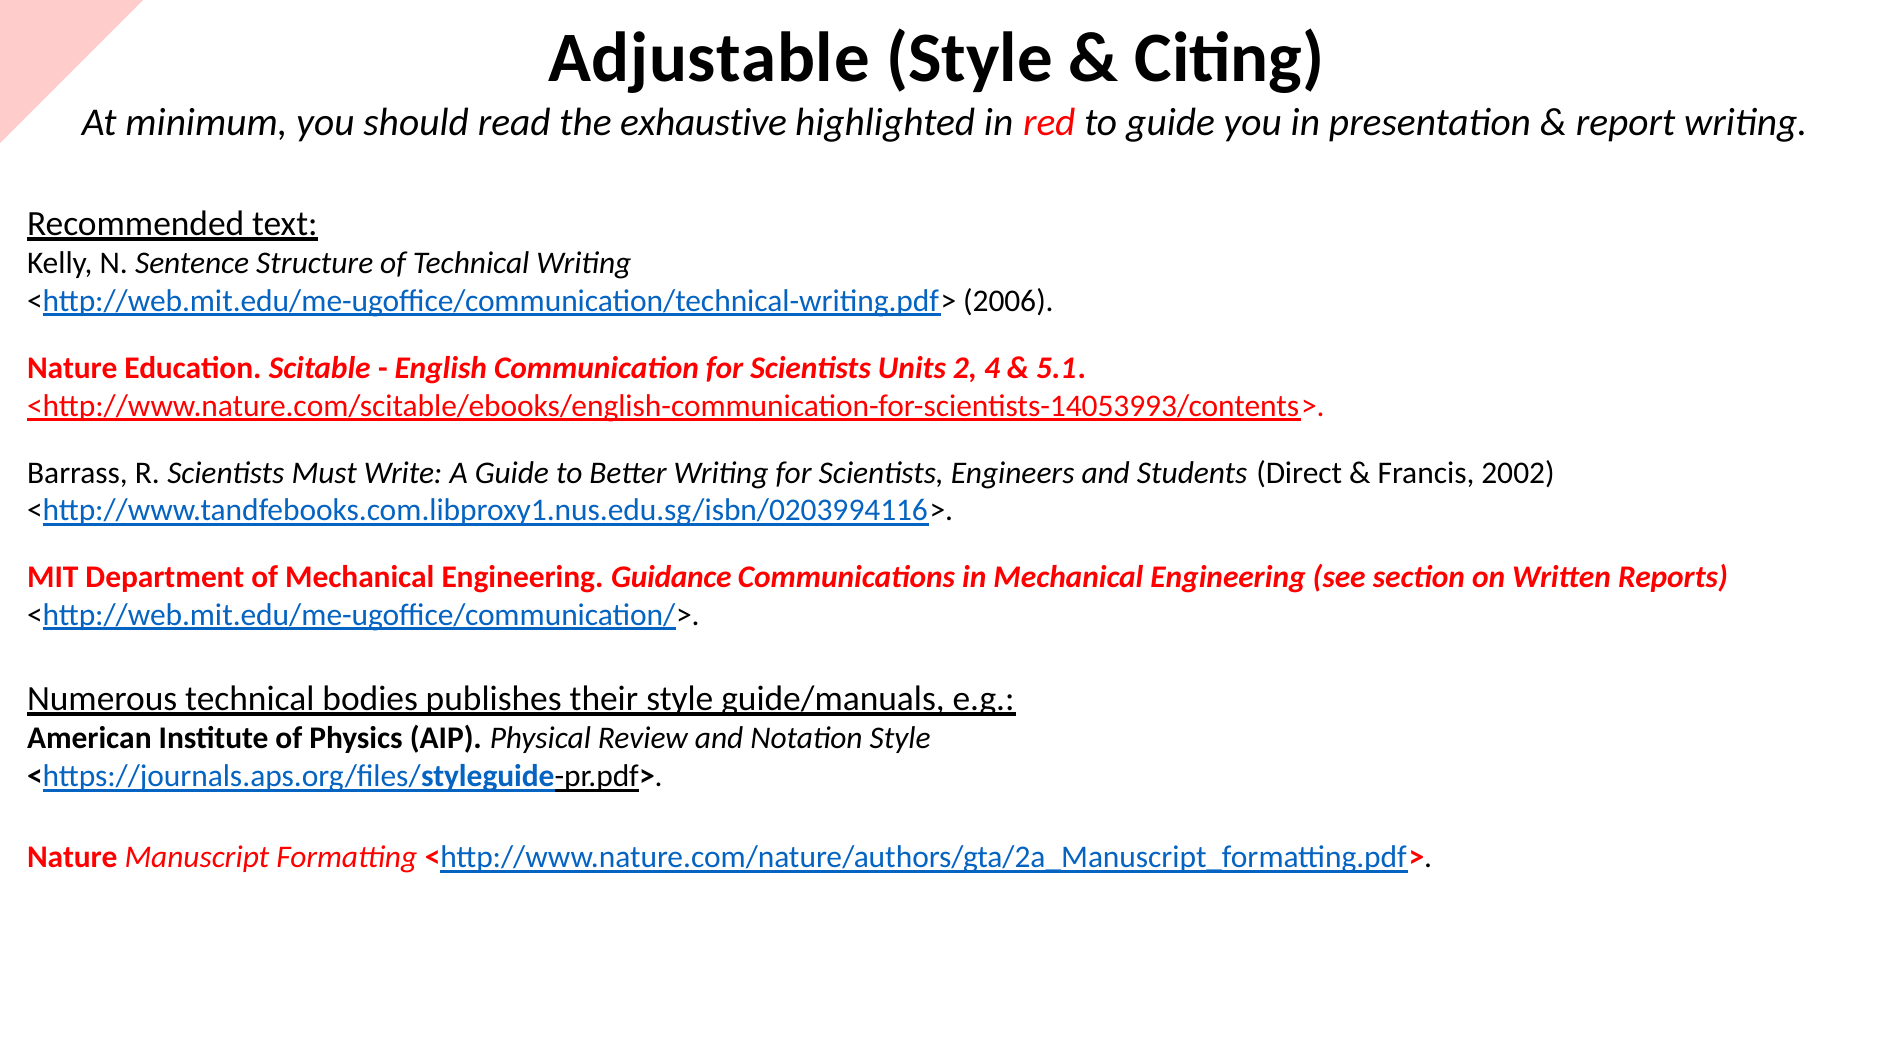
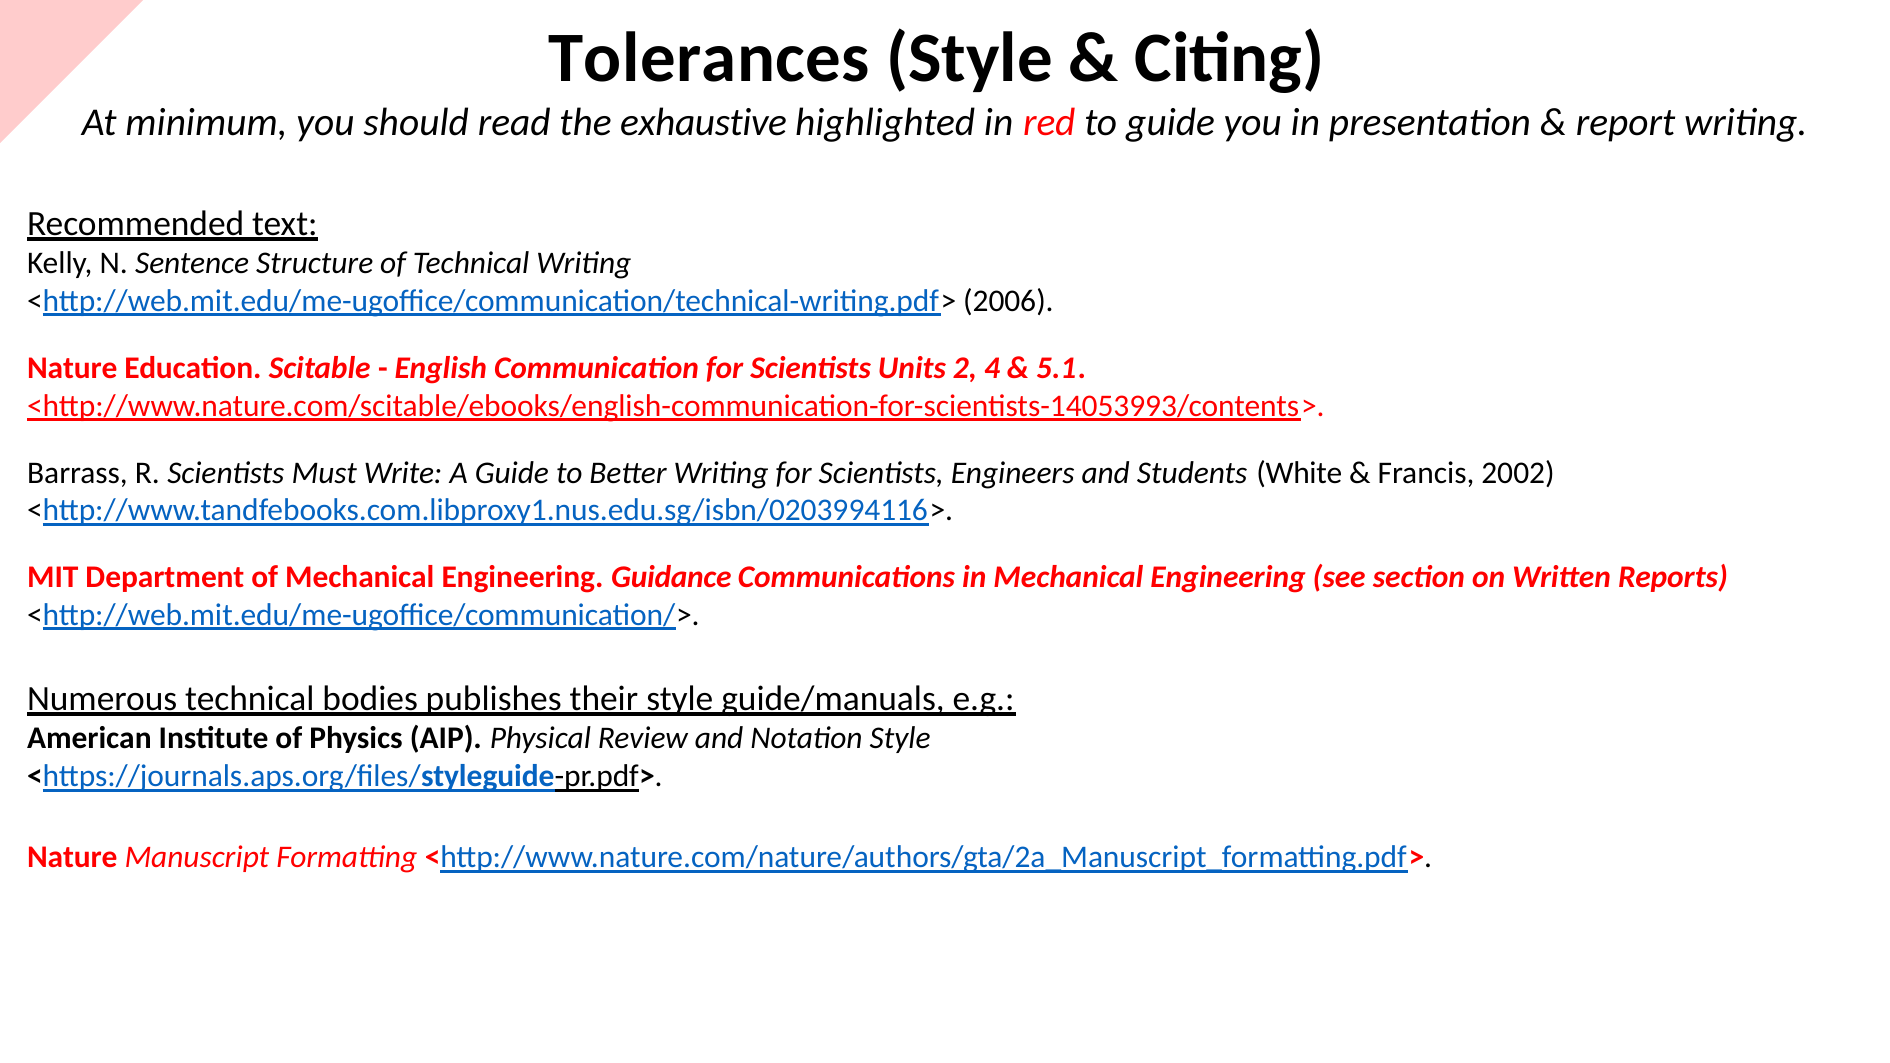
Adjustable: Adjustable -> Tolerances
Direct: Direct -> White
